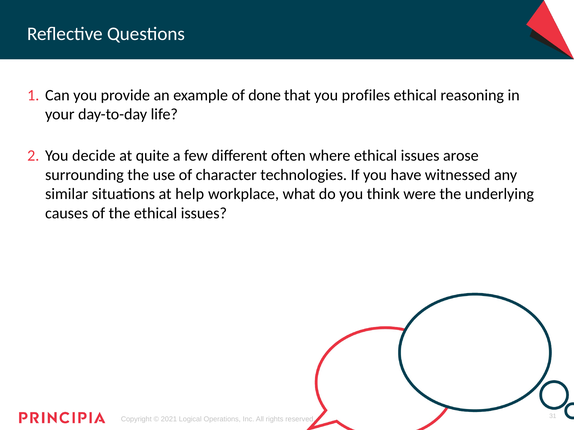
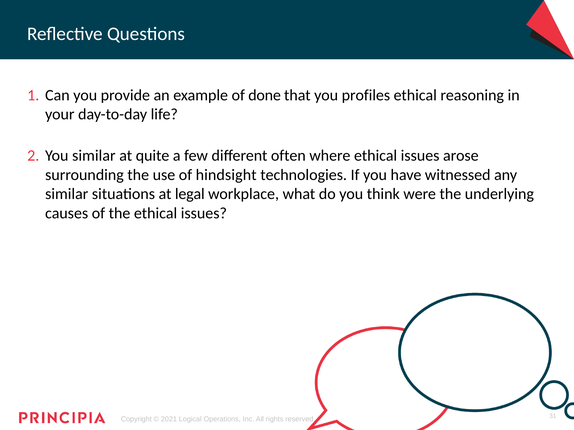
You decide: decide -> similar
character: character -> hindsight
help: help -> legal
